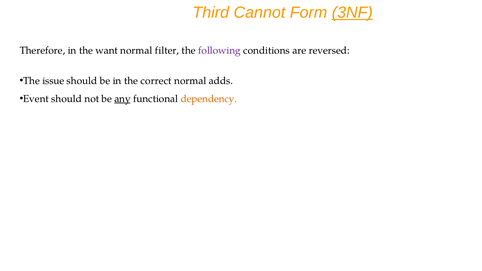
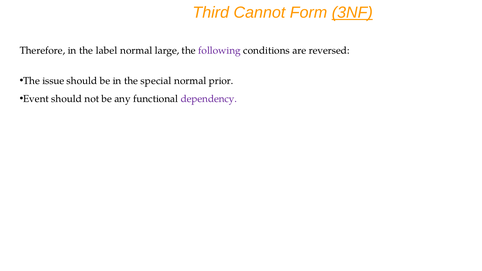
want: want -> label
filter: filter -> large
correct: correct -> special
adds: adds -> prior
any underline: present -> none
dependency colour: orange -> purple
